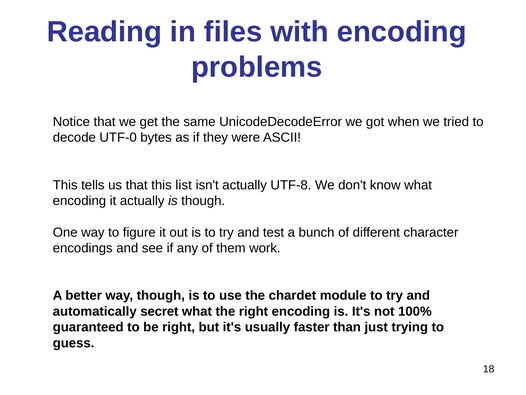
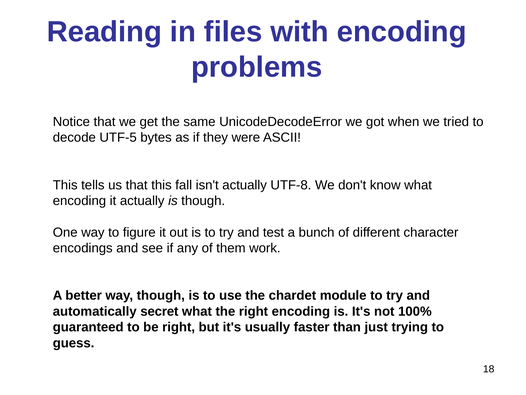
UTF-0: UTF-0 -> UTF-5
list: list -> fall
